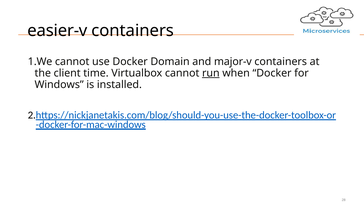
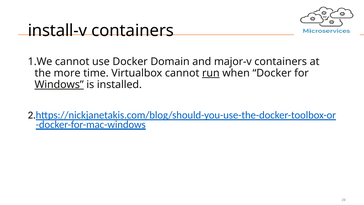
easier-v: easier-v -> install-v
client: client -> more
Windows underline: none -> present
